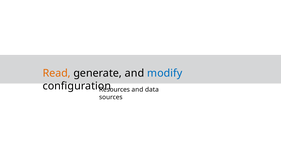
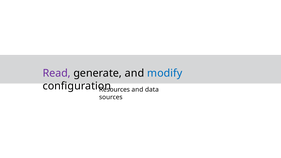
Read colour: orange -> purple
